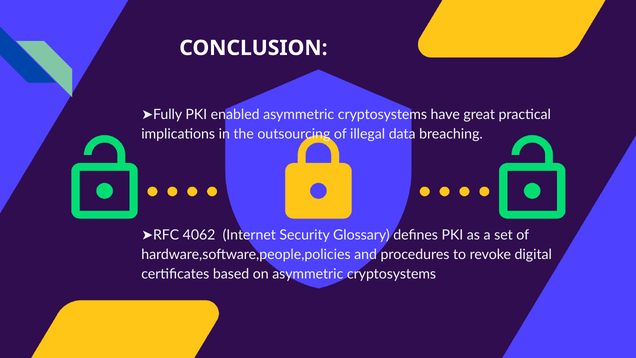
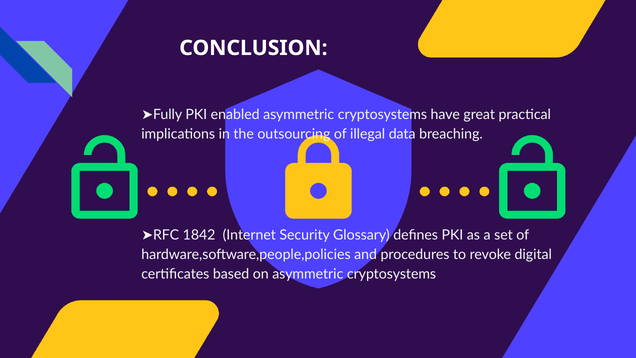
4062: 4062 -> 1842
